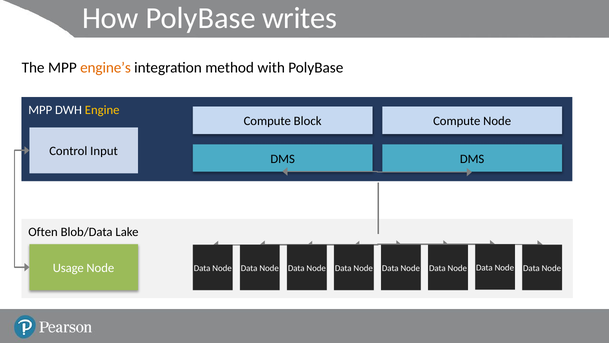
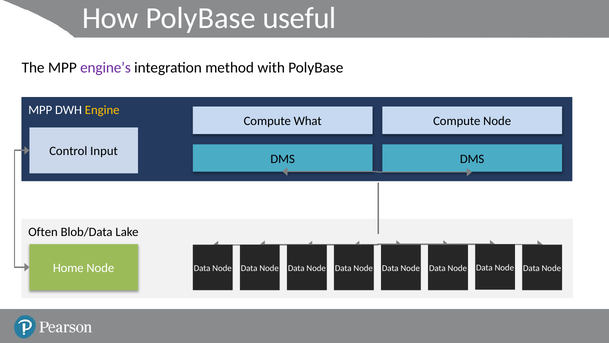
writes: writes -> useful
engine’s colour: orange -> purple
Block: Block -> What
Usage: Usage -> Home
